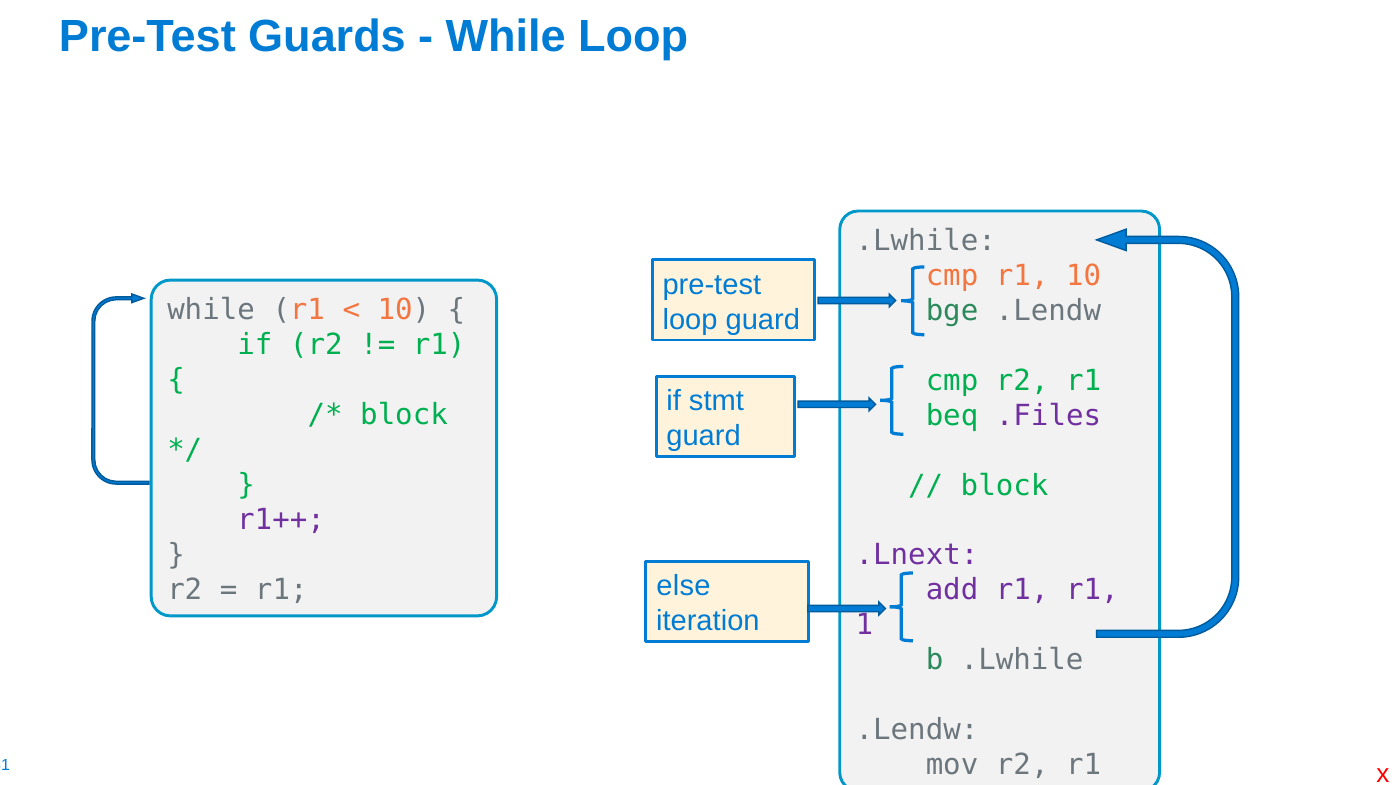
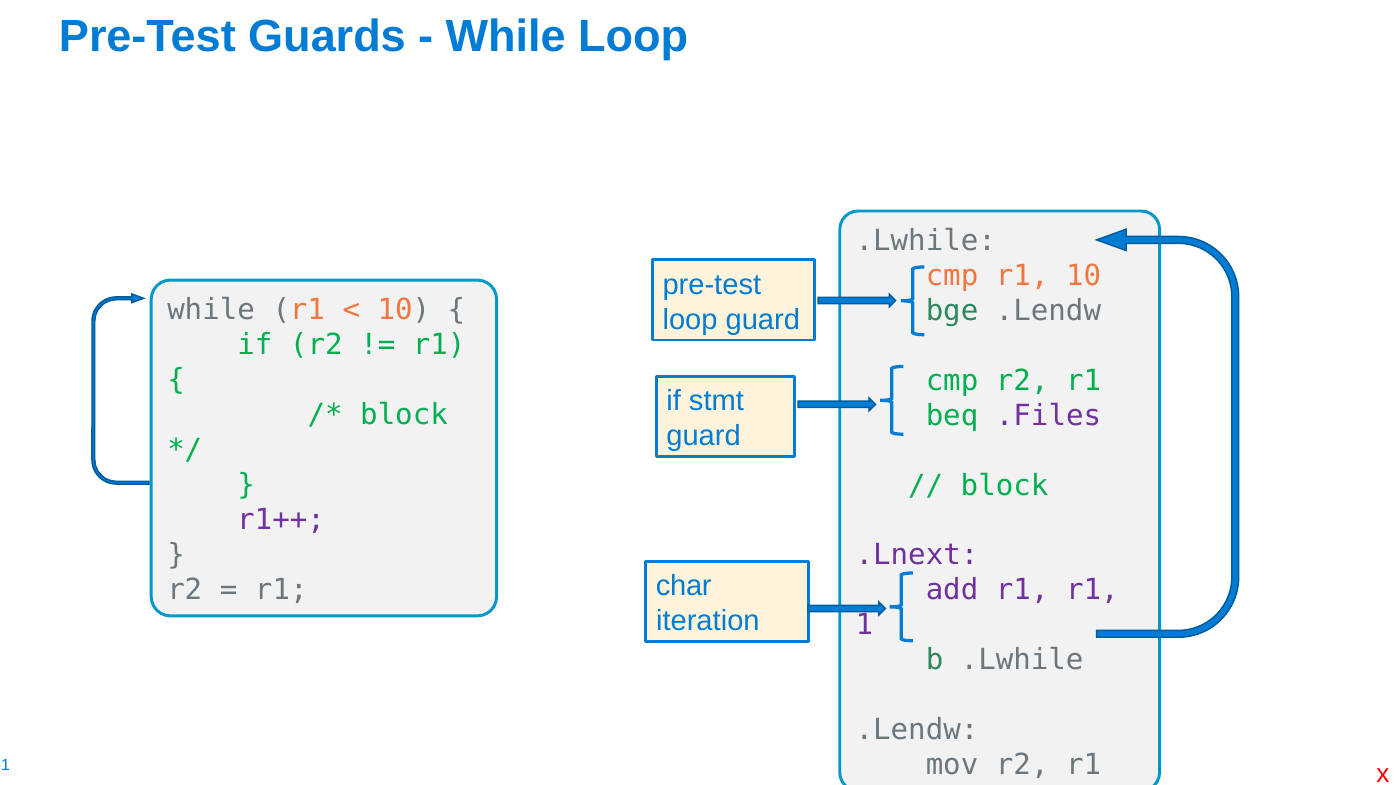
else: else -> char
